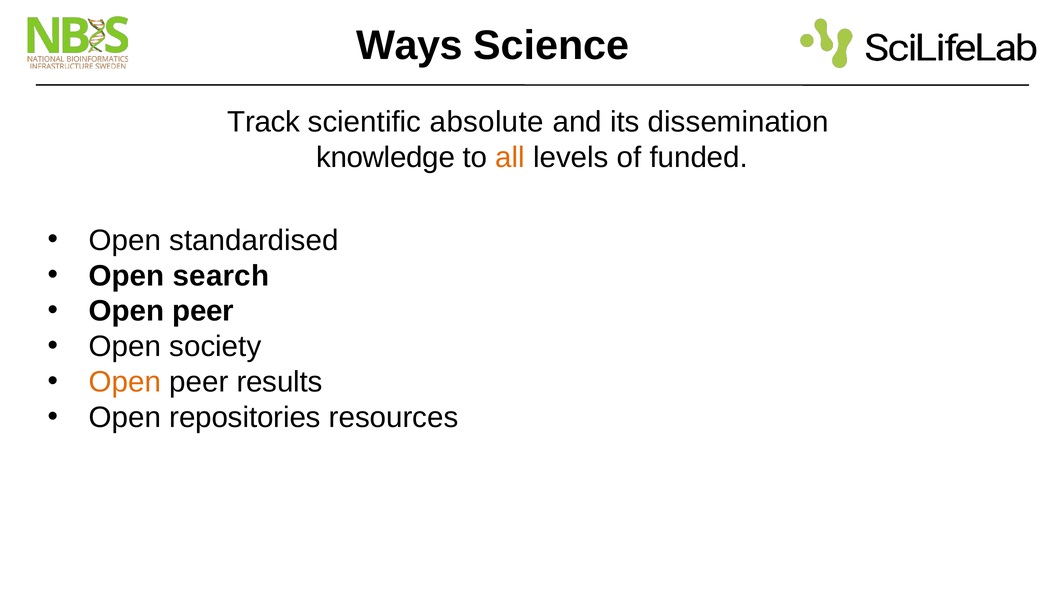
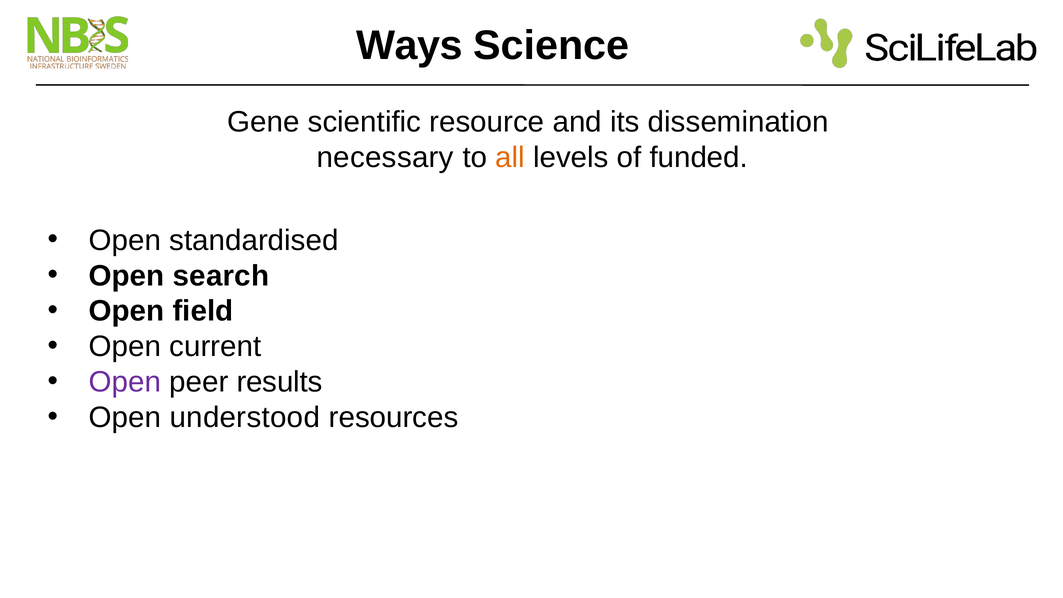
Track: Track -> Gene
absolute: absolute -> resource
knowledge: knowledge -> necessary
peer at (203, 311): peer -> field
society: society -> current
Open at (125, 382) colour: orange -> purple
repositories: repositories -> understood
